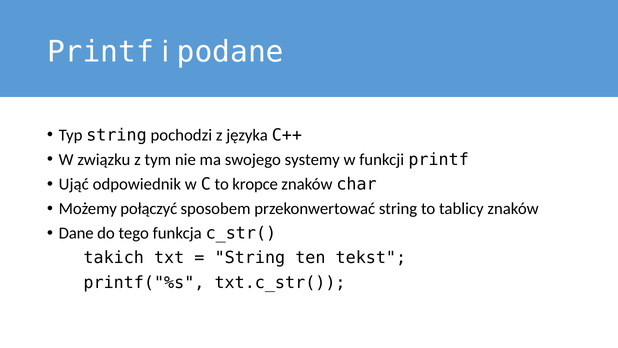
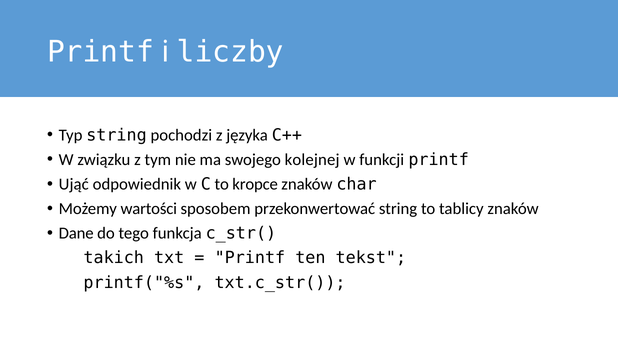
podane: podane -> liczby
systemy: systemy -> kolejnej
połączyć: połączyć -> wartości
String at (250, 258): String -> Printf
